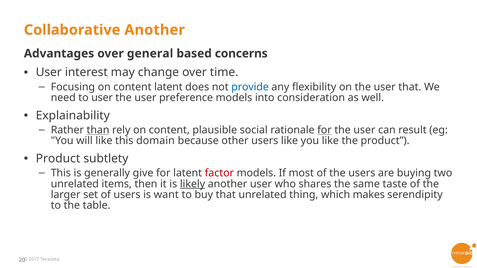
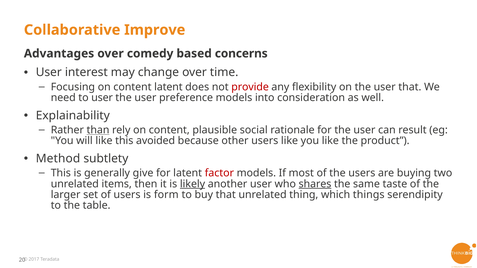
Collaborative Another: Another -> Improve
general: general -> comedy
provide colour: blue -> red
for at (324, 130) underline: present -> none
domain: domain -> avoided
Product at (58, 159): Product -> Method
shares underline: none -> present
want: want -> form
makes: makes -> things
